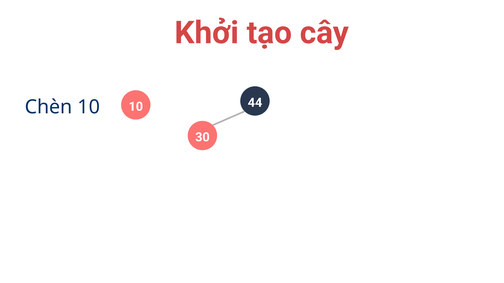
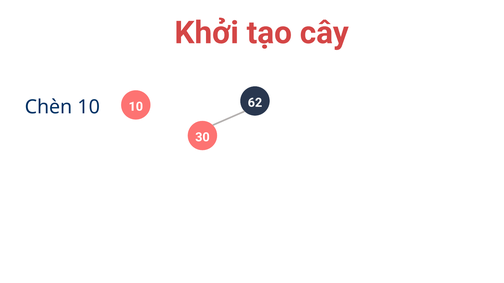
44: 44 -> 62
